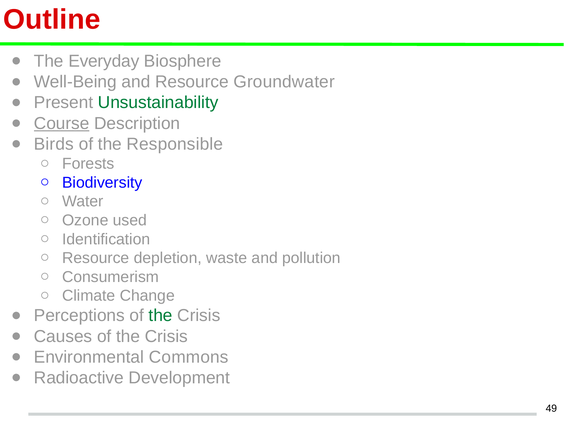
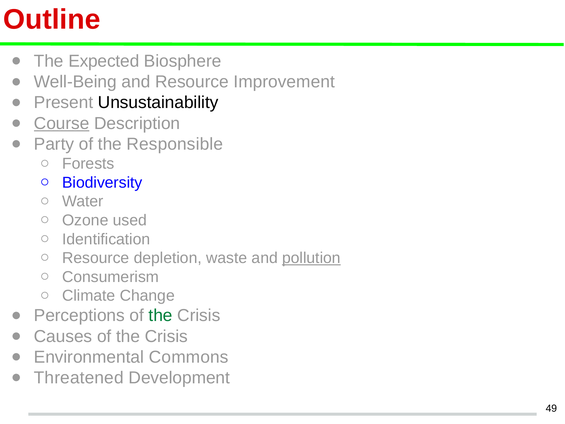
Everyday: Everyday -> Expected
Groundwater: Groundwater -> Improvement
Unsustainability colour: green -> black
Birds: Birds -> Party
pollution underline: none -> present
Radioactive: Radioactive -> Threatened
